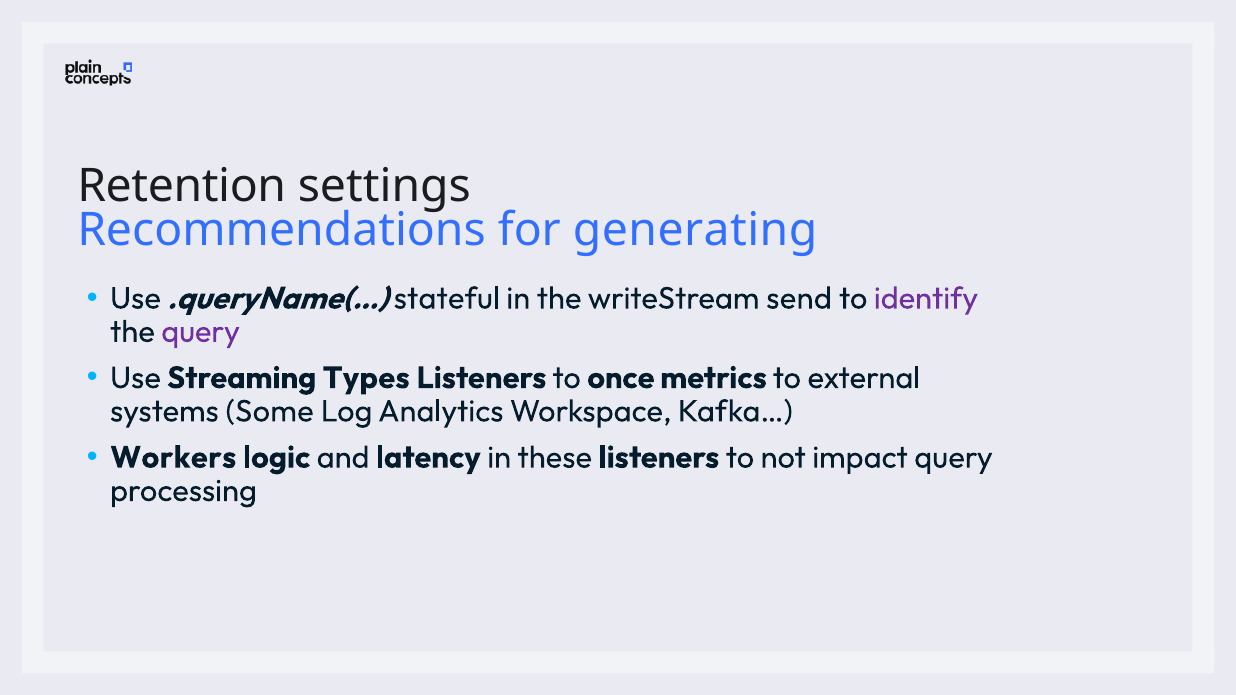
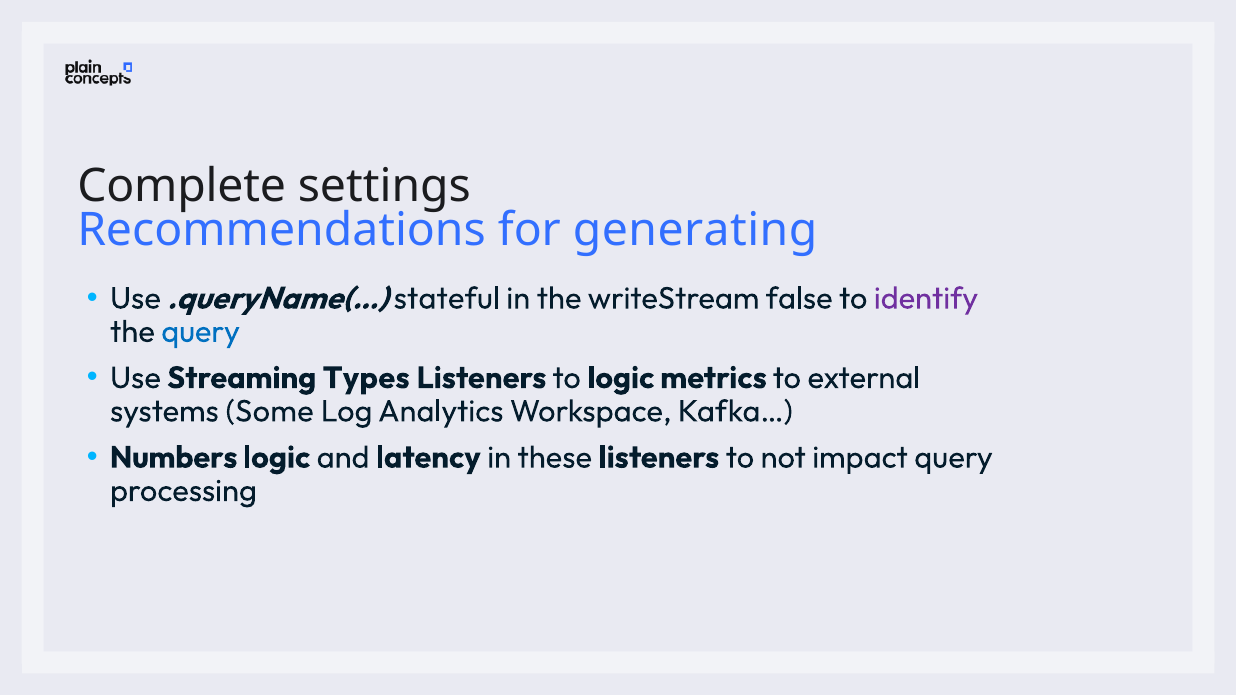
Retention: Retention -> Complete
send: send -> false
query at (201, 332) colour: purple -> blue
to once: once -> logic
Workers: Workers -> Numbers
